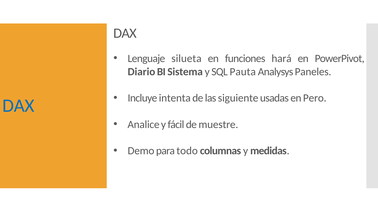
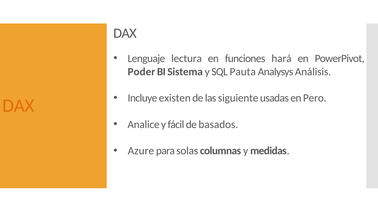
silueta: silueta -> lectura
Diario: Diario -> Poder
Paneles: Paneles -> Análisis
intenta: intenta -> existen
DAX at (18, 106) colour: blue -> orange
muestre: muestre -> basados
Demo: Demo -> Azure
todo: todo -> solas
